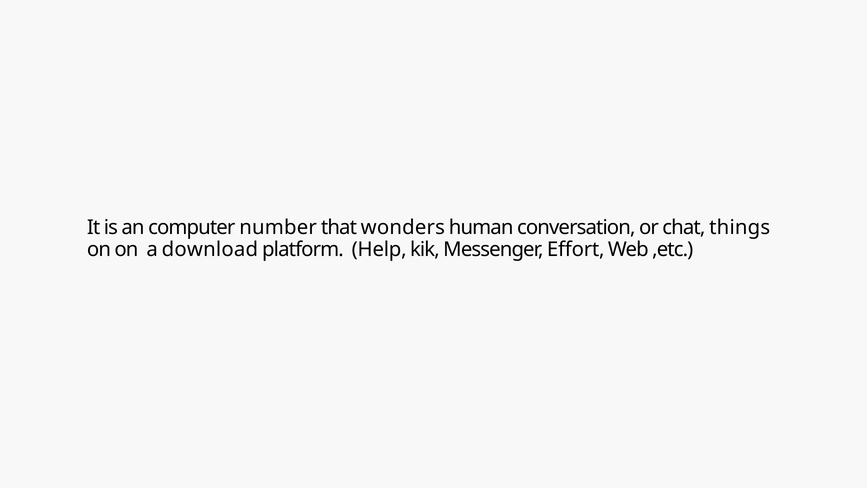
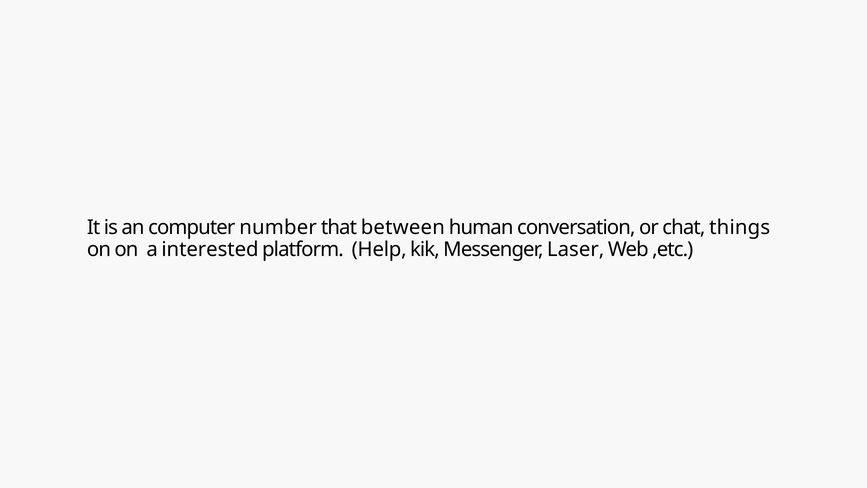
wonders: wonders -> between
download: download -> interested
Effort: Effort -> Laser
